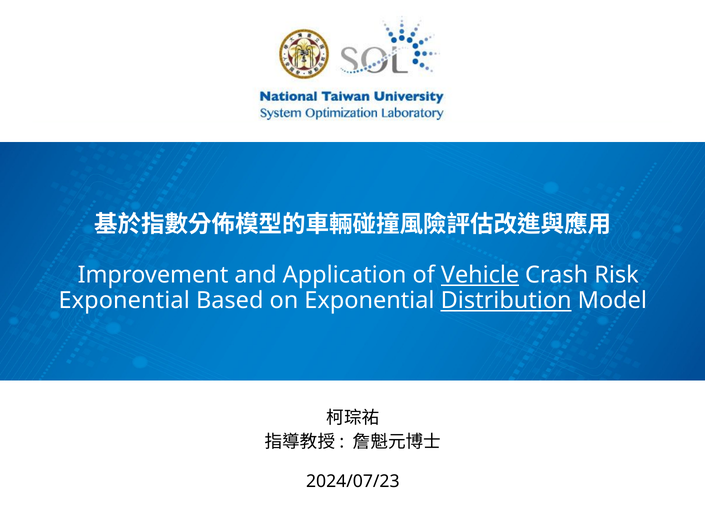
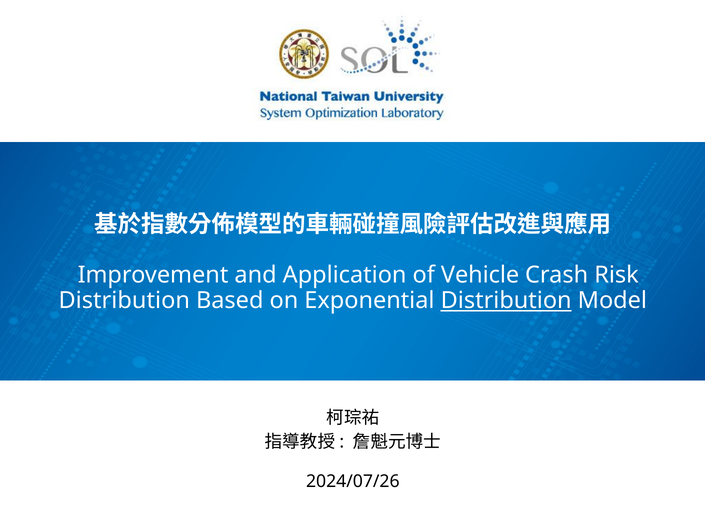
Vehicle underline: present -> none
Exponential at (124, 300): Exponential -> Distribution
2024/07/23: 2024/07/23 -> 2024/07/26
